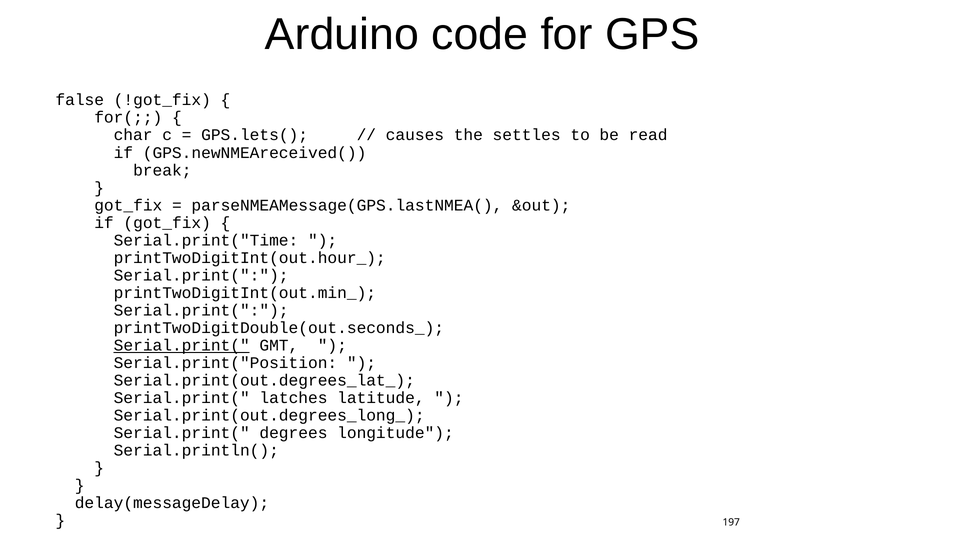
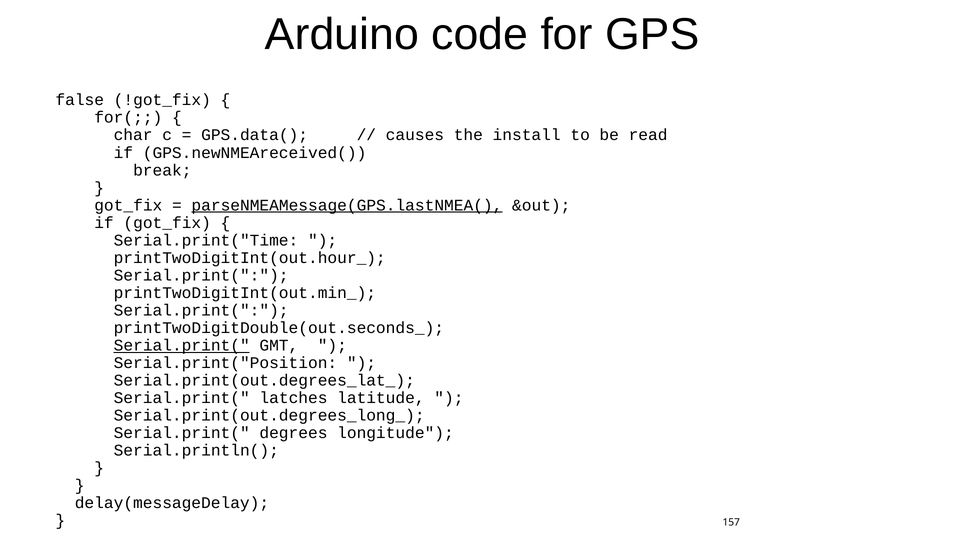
GPS.lets(: GPS.lets( -> GPS.data(
settles: settles -> install
parseNMEAMessage(GPS.lastNMEA( underline: none -> present
197: 197 -> 157
